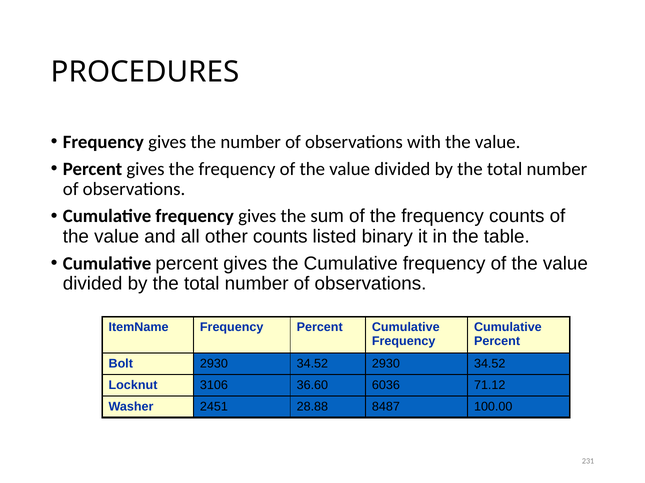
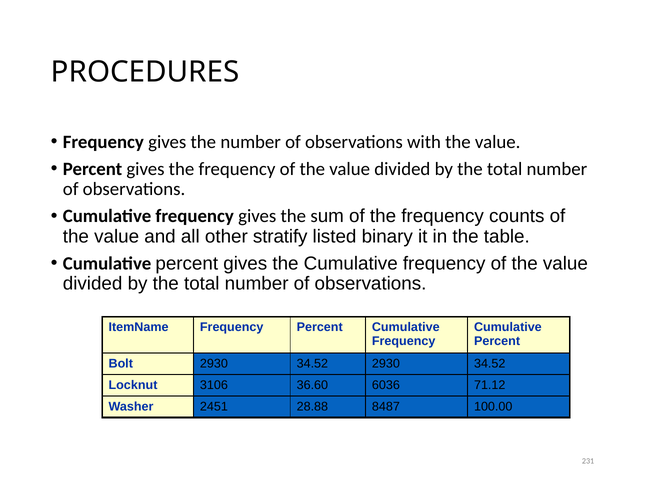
other counts: counts -> stratify
